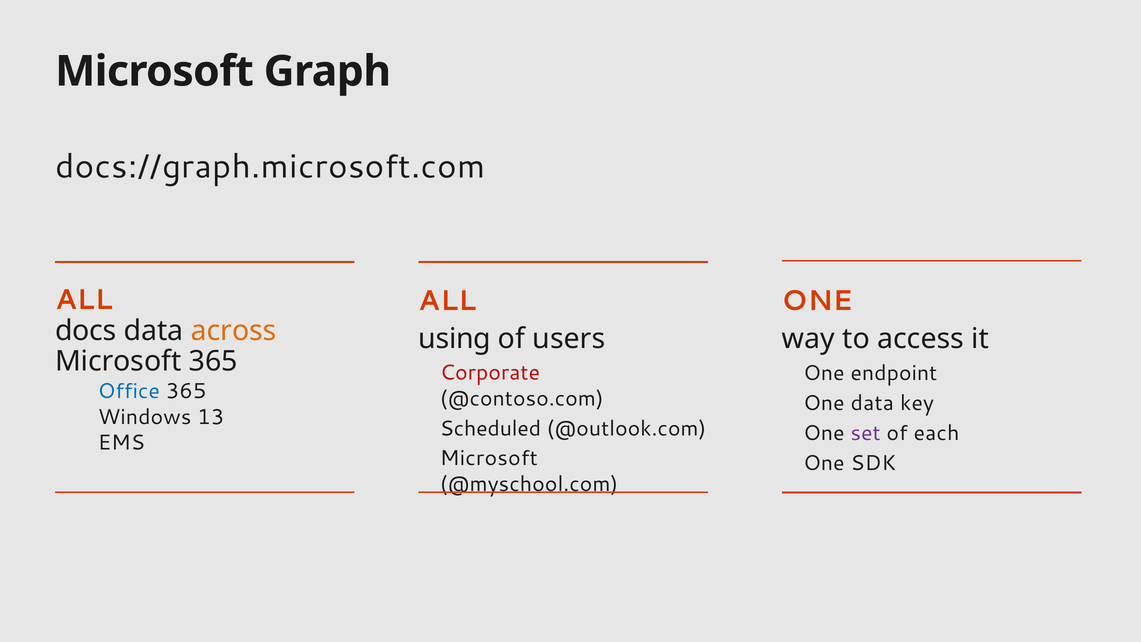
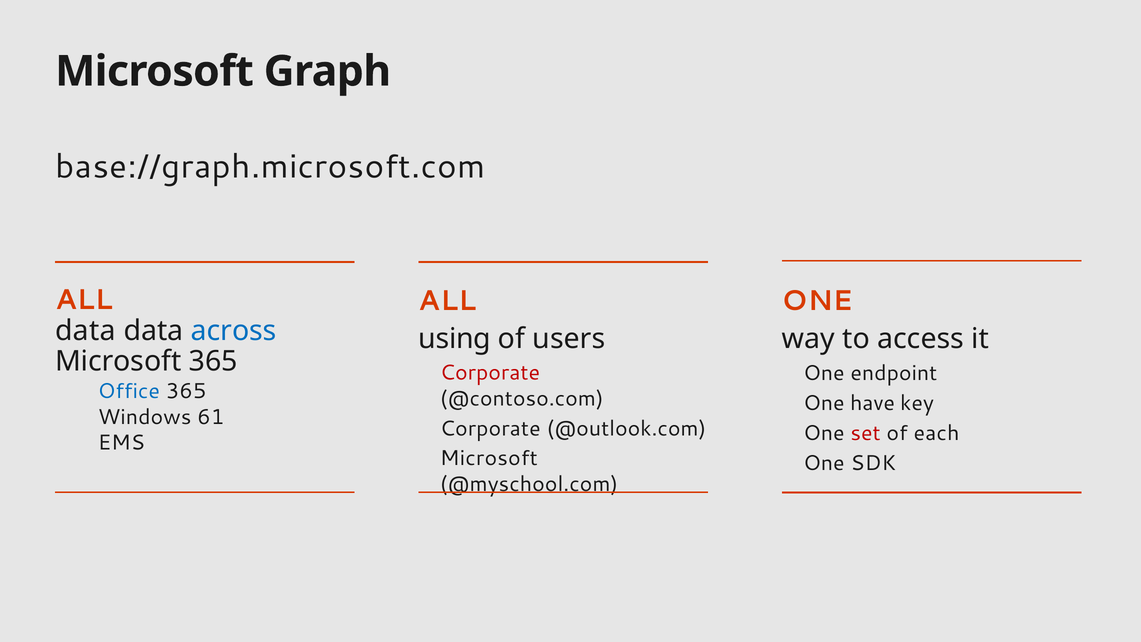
docs://graph.microsoft.com: docs://graph.microsoft.com -> base://graph.microsoft.com
docs at (86, 330): docs -> data
across colour: orange -> blue
One data: data -> have
13: 13 -> 61
Scheduled at (490, 428): Scheduled -> Corporate
set colour: purple -> red
